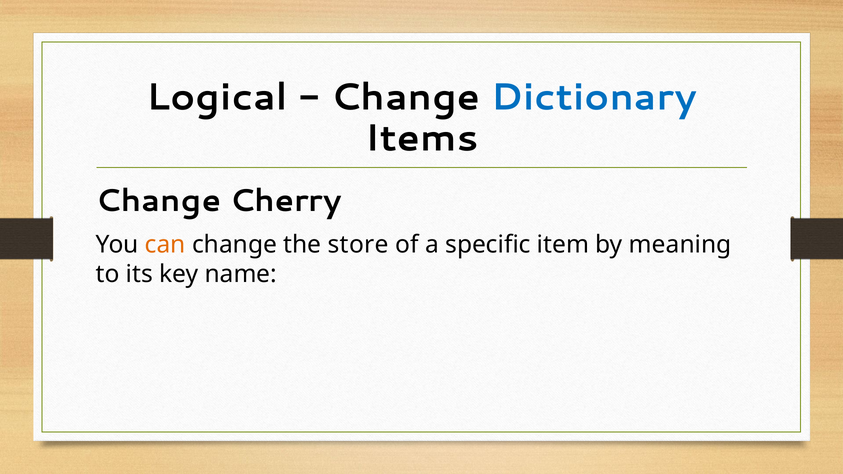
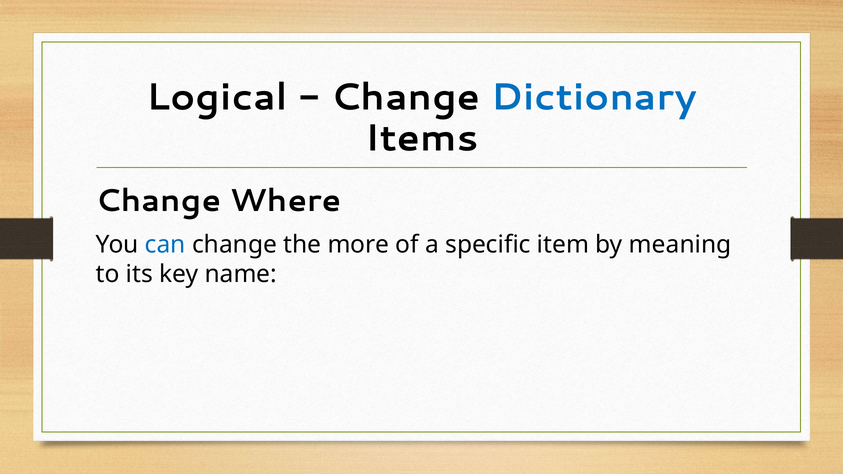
Cherry: Cherry -> Where
can colour: orange -> blue
store: store -> more
